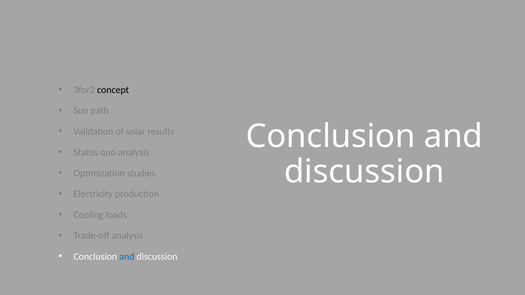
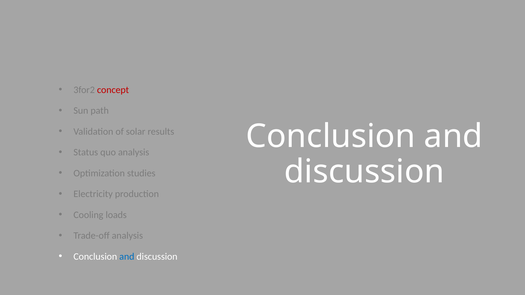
concept colour: black -> red
